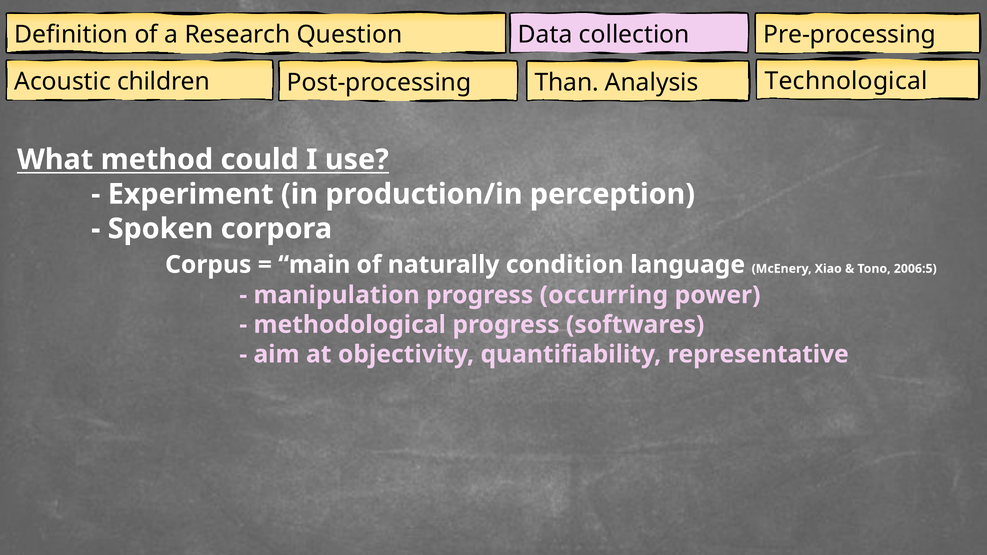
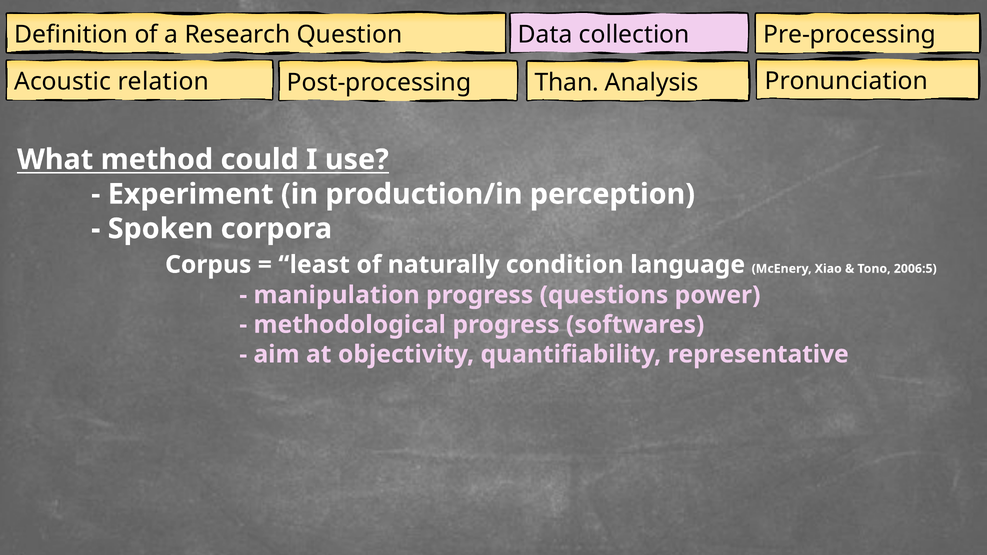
children: children -> relation
Technological: Technological -> Pronunciation
main: main -> least
occurring: occurring -> questions
